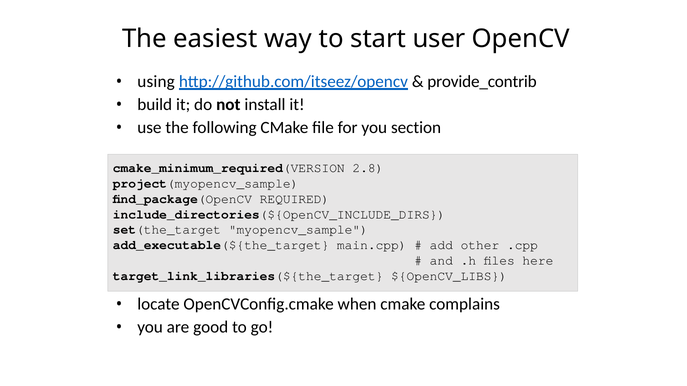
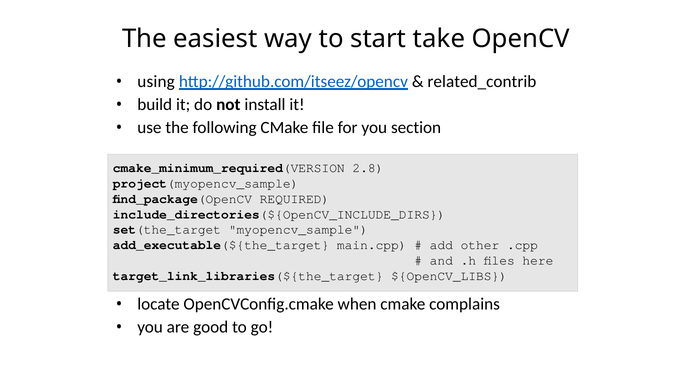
user: user -> take
provide_contrib: provide_contrib -> related_contrib
